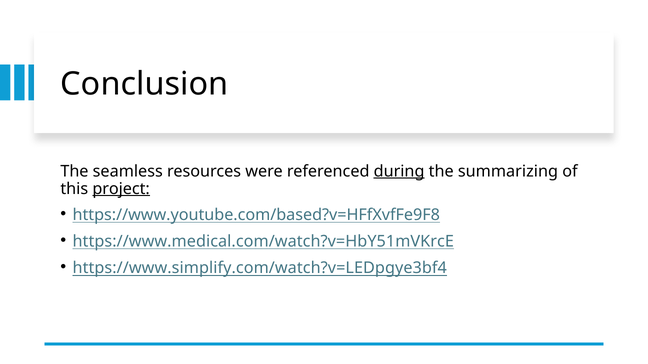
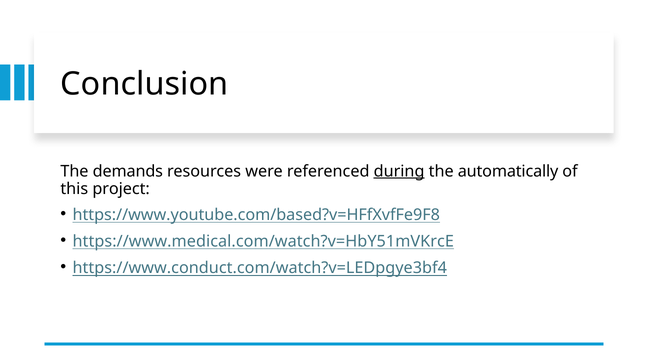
seamless: seamless -> demands
summarizing: summarizing -> automatically
project underline: present -> none
https://www.simplify.com/watch?v=LEDpgye3bf4: https://www.simplify.com/watch?v=LEDpgye3bf4 -> https://www.conduct.com/watch?v=LEDpgye3bf4
